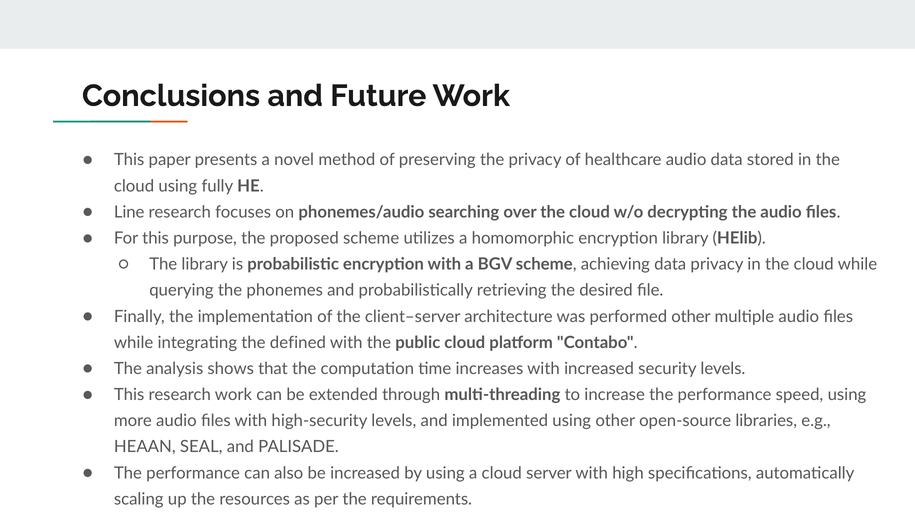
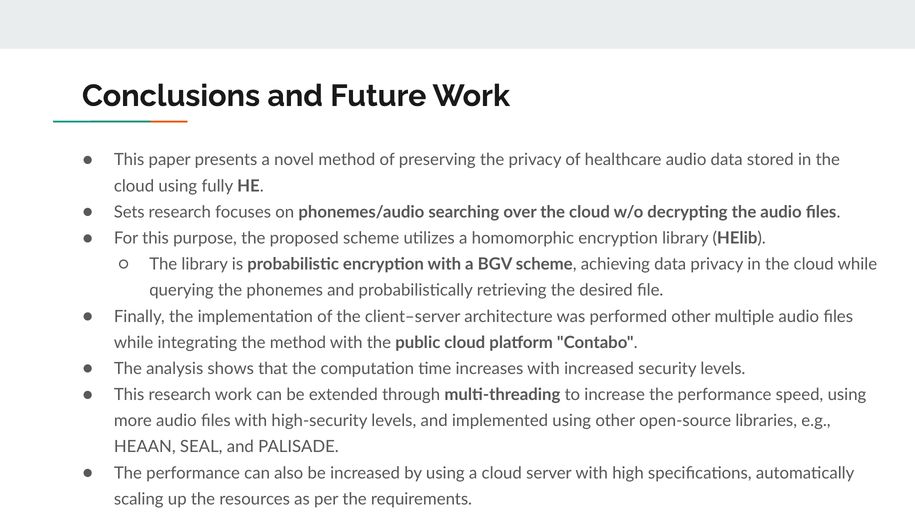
Line: Line -> Sets
the defined: defined -> method
